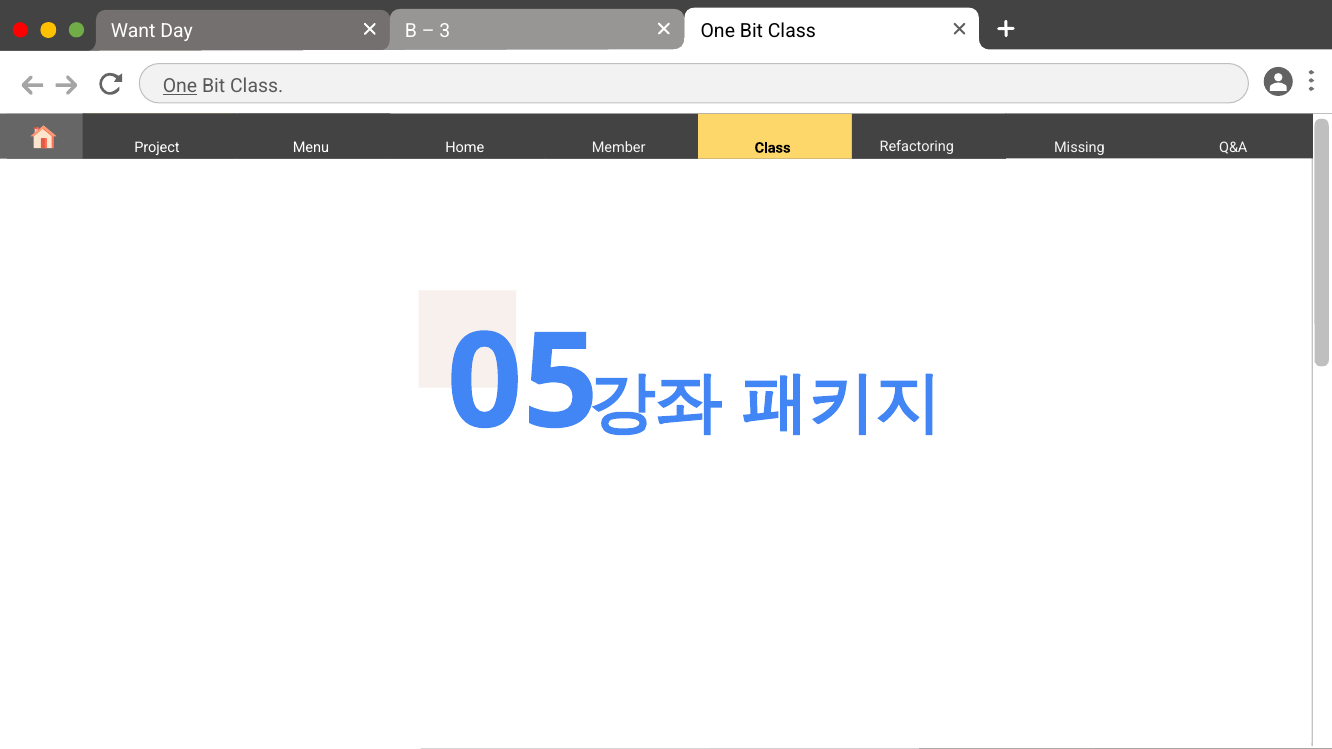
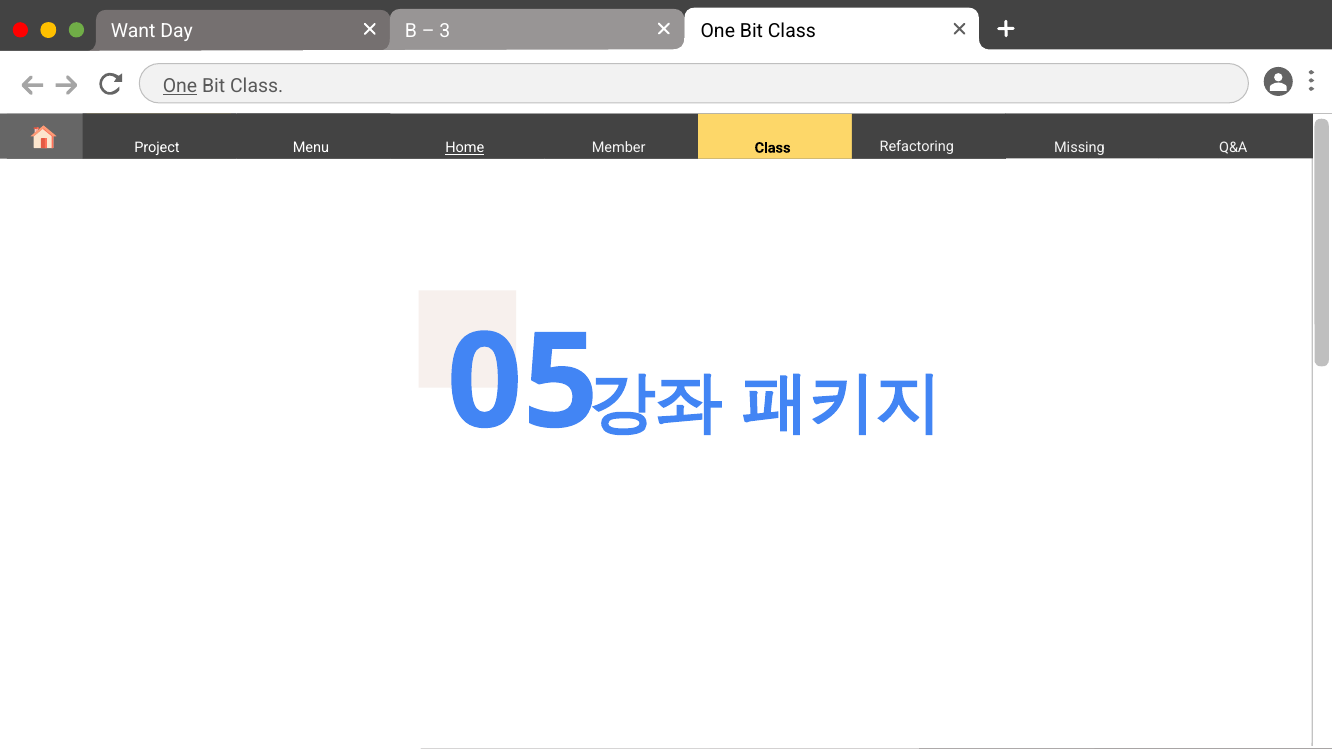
Home underline: none -> present
